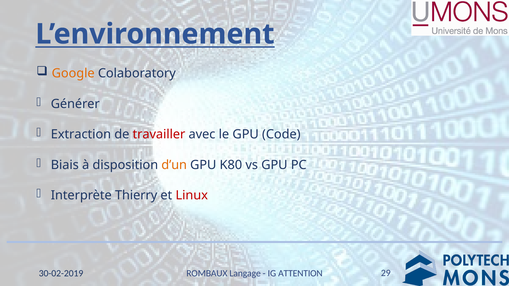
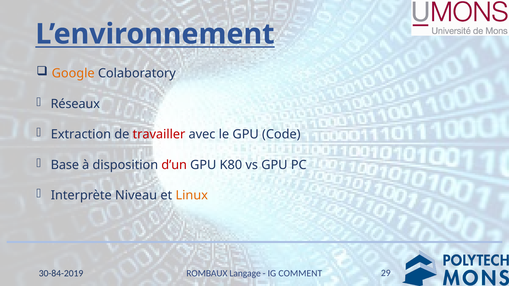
Générer: Générer -> Réseaux
Biais: Biais -> Base
d’un colour: orange -> red
Thierry: Thierry -> Niveau
Linux colour: red -> orange
30-02-2019: 30-02-2019 -> 30-84-2019
ATTENTION: ATTENTION -> COMMENT
